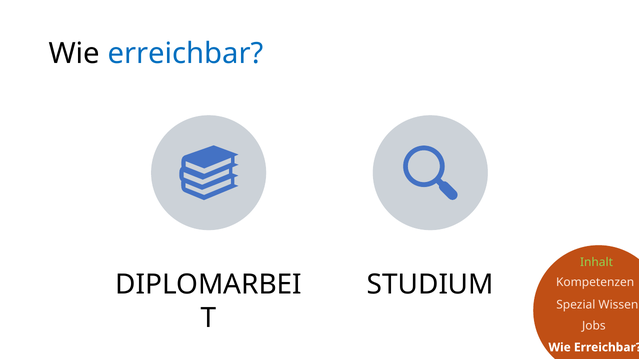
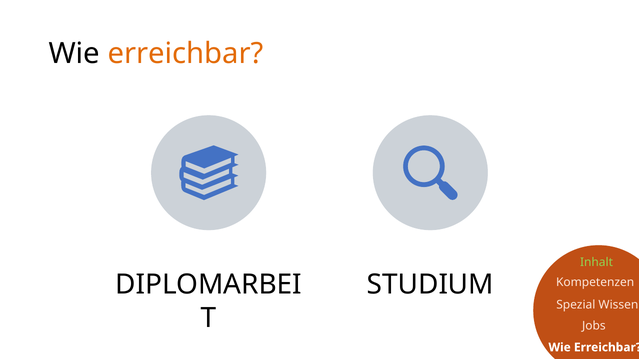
erreichbar at (185, 54) colour: blue -> orange
